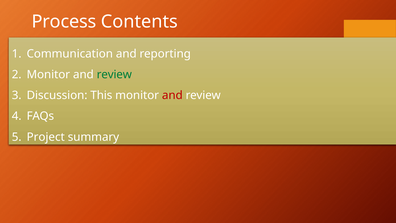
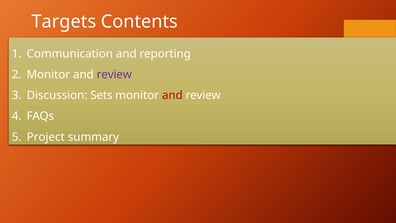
Process: Process -> Targets
review at (114, 74) colour: green -> purple
This: This -> Sets
